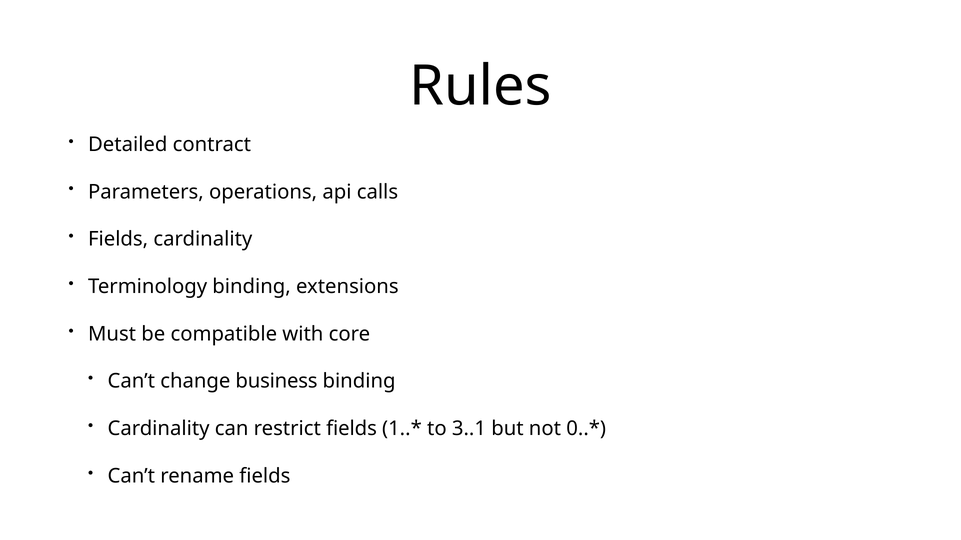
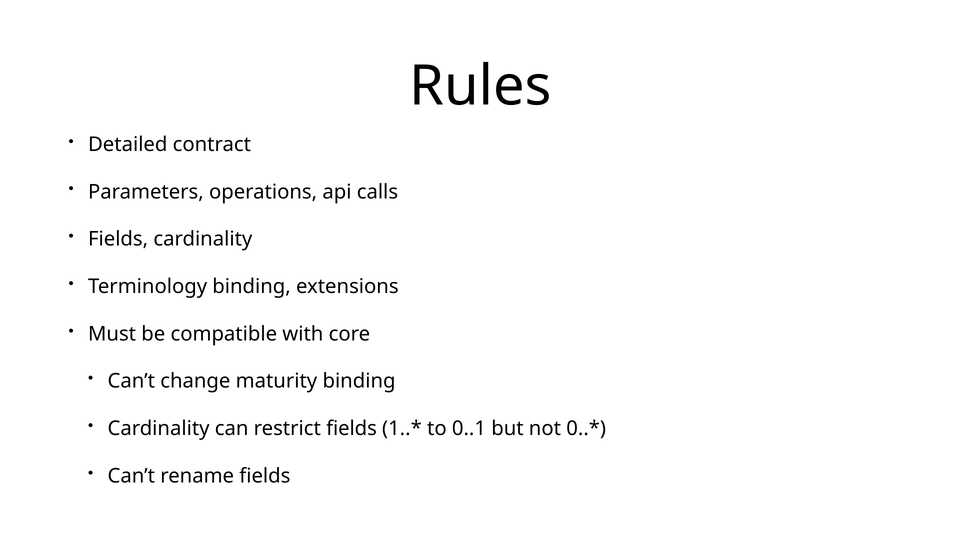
business: business -> maturity
3..1: 3..1 -> 0..1
